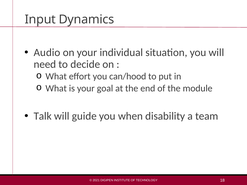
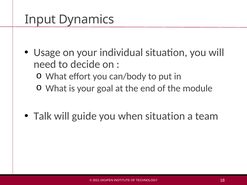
Audio: Audio -> Usage
can/hood: can/hood -> can/body
when disability: disability -> situation
